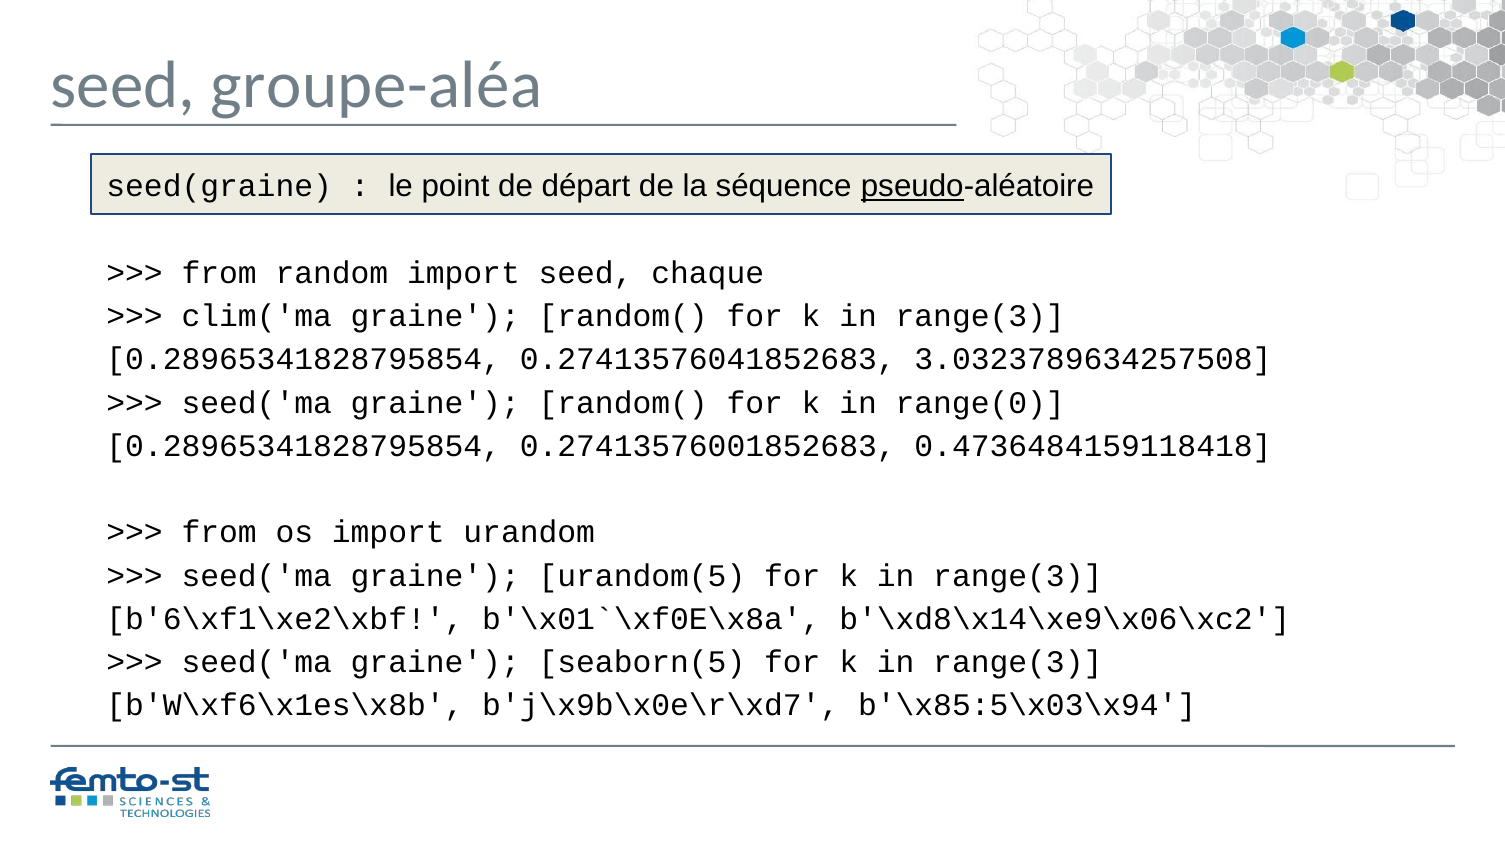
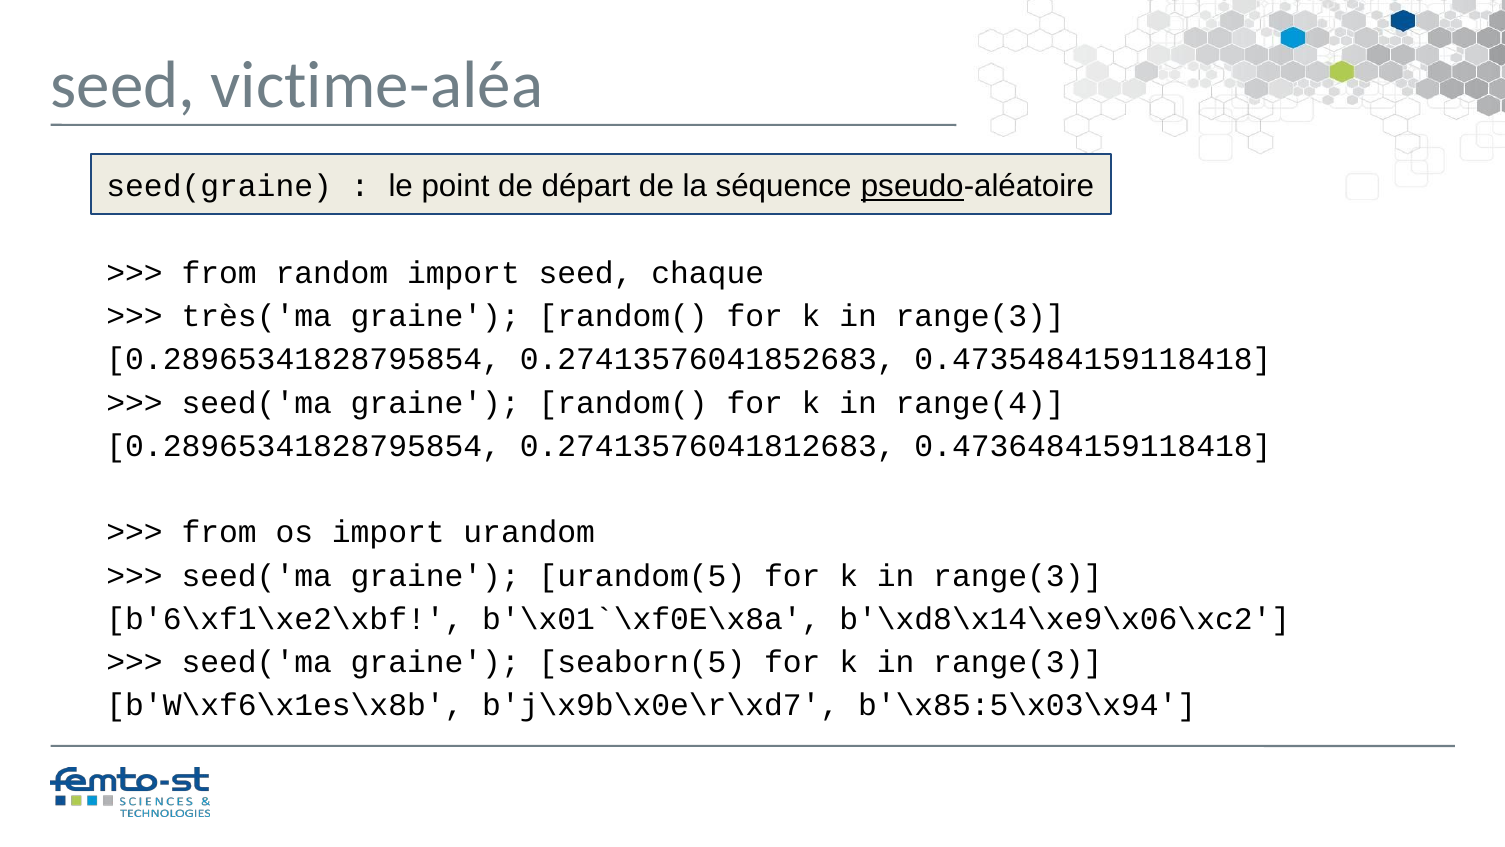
groupe-aléa: groupe-aléa -> victime-aléa
clim('ma: clim('ma -> très('ma
3.0323789634257508: 3.0323789634257508 -> 0.4735484159118418
range(0: range(0 -> range(4
0.27413576001852683: 0.27413576001852683 -> 0.27413576041812683
